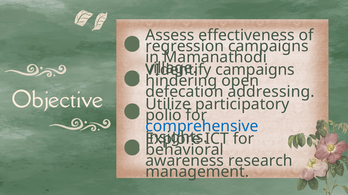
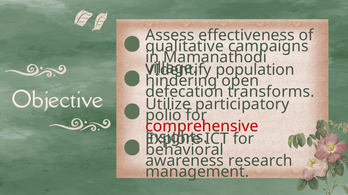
regression: regression -> qualitative
campaigns at (255, 70): campaigns -> population
addressing: addressing -> transforms
comprehensive colour: blue -> red
